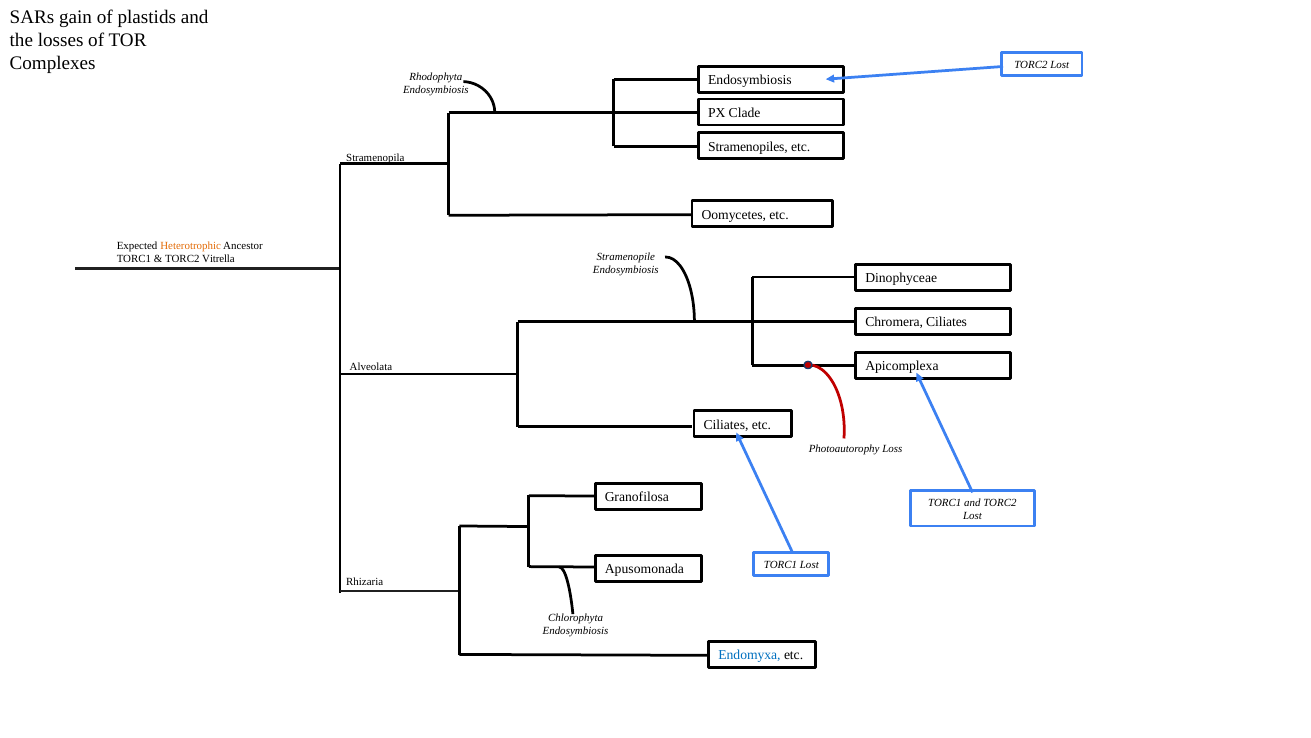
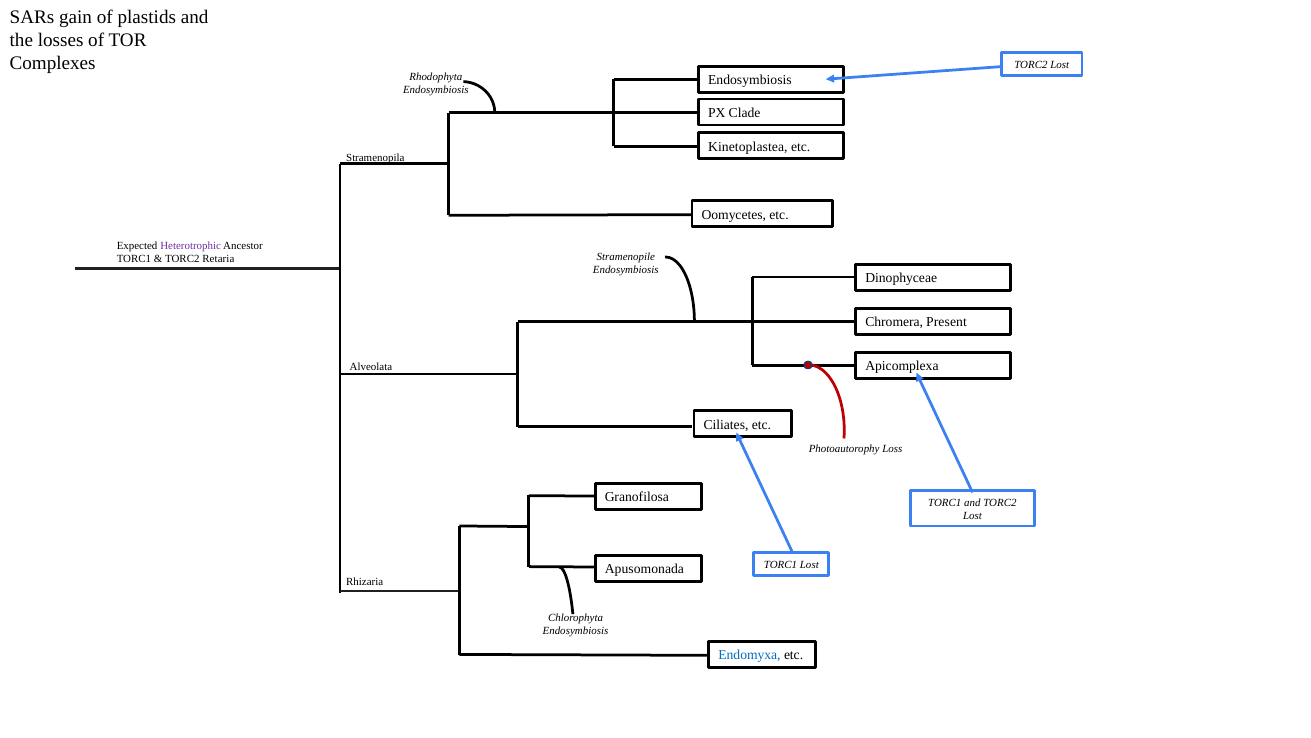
Stramenopiles: Stramenopiles -> Kinetoplastea
Heterotrophic colour: orange -> purple
Vitrella: Vitrella -> Retaria
Chromera Ciliates: Ciliates -> Present
